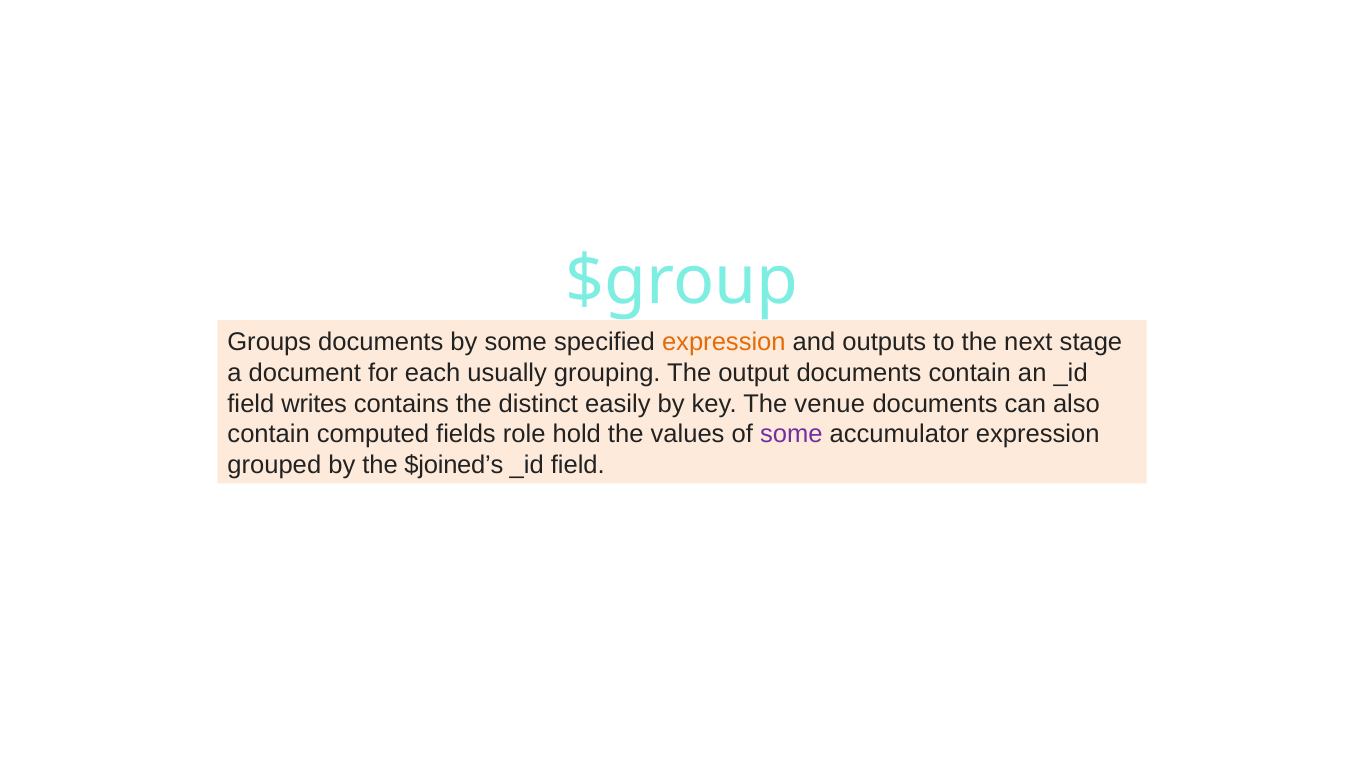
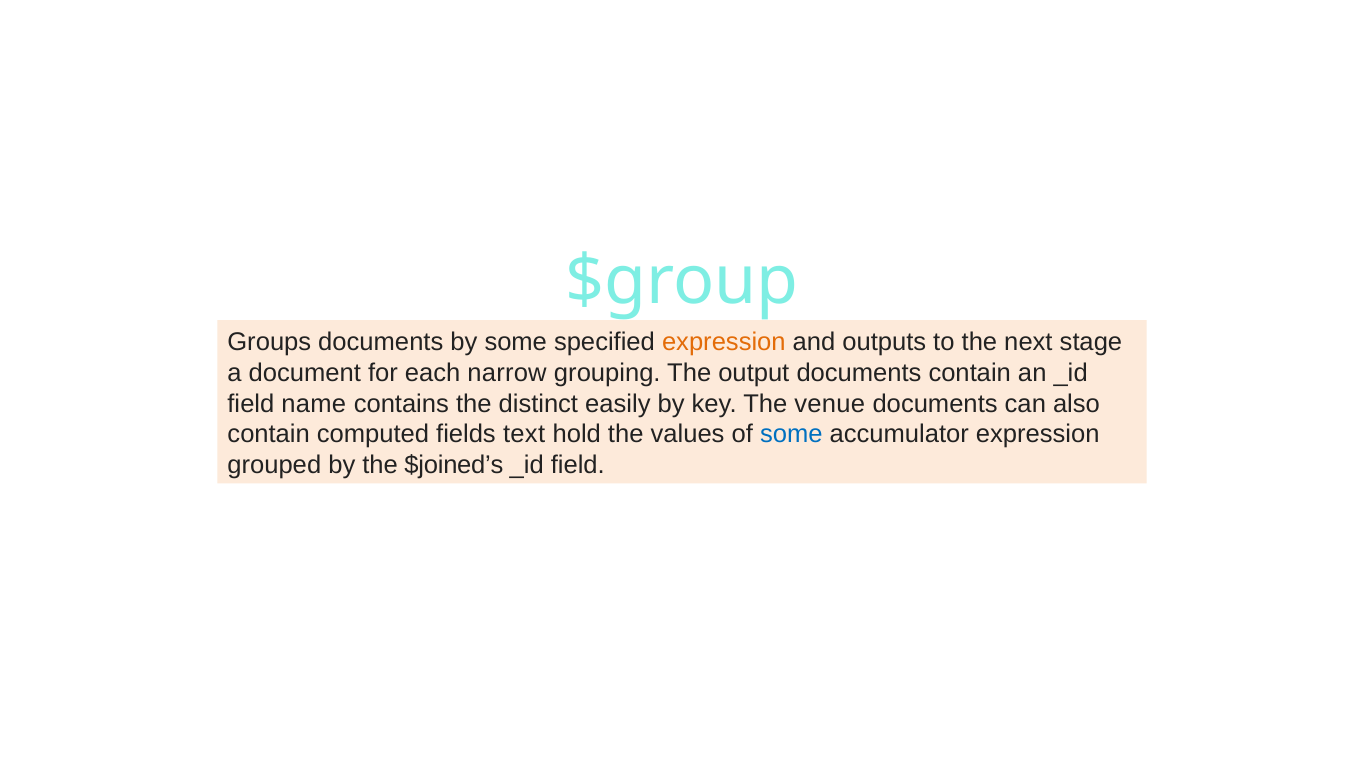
usually: usually -> narrow
writes: writes -> name
role: role -> text
some at (791, 434) colour: purple -> blue
